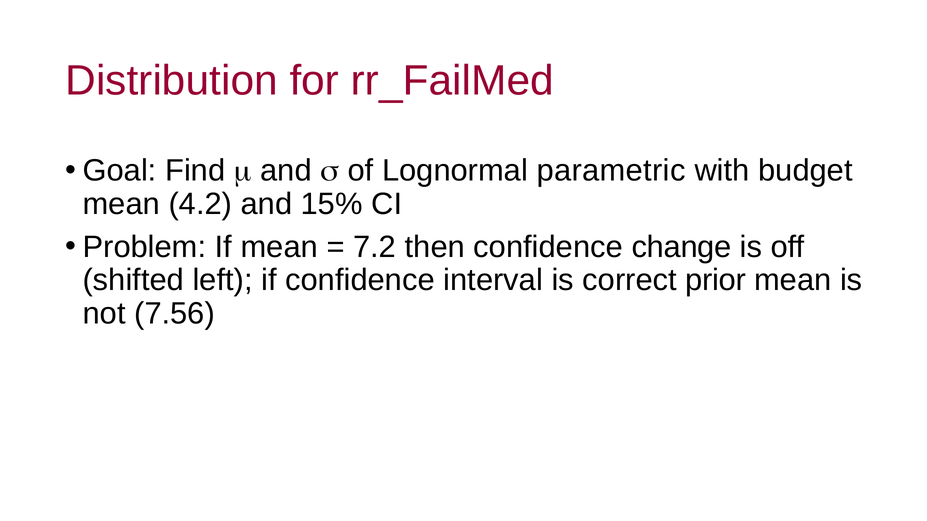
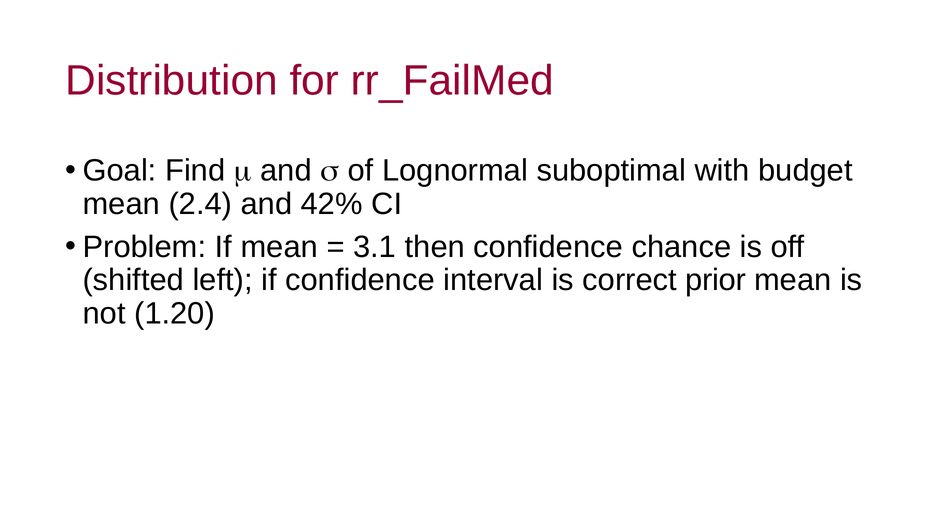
parametric: parametric -> suboptimal
4.2: 4.2 -> 2.4
15%: 15% -> 42%
7.2: 7.2 -> 3.1
change: change -> chance
7.56: 7.56 -> 1.20
